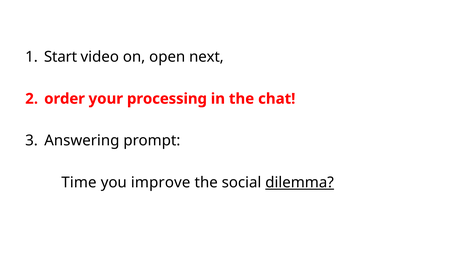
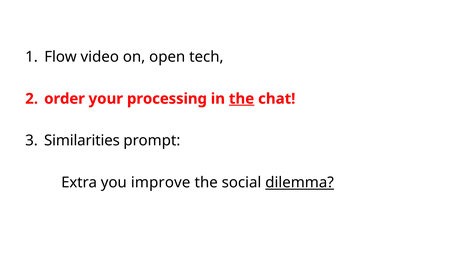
Start: Start -> Flow
next: next -> tech
the at (242, 99) underline: none -> present
Answering: Answering -> Similarities
Time: Time -> Extra
